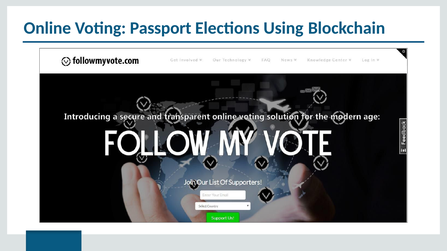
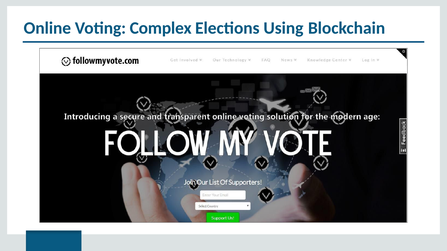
Passport: Passport -> Complex
